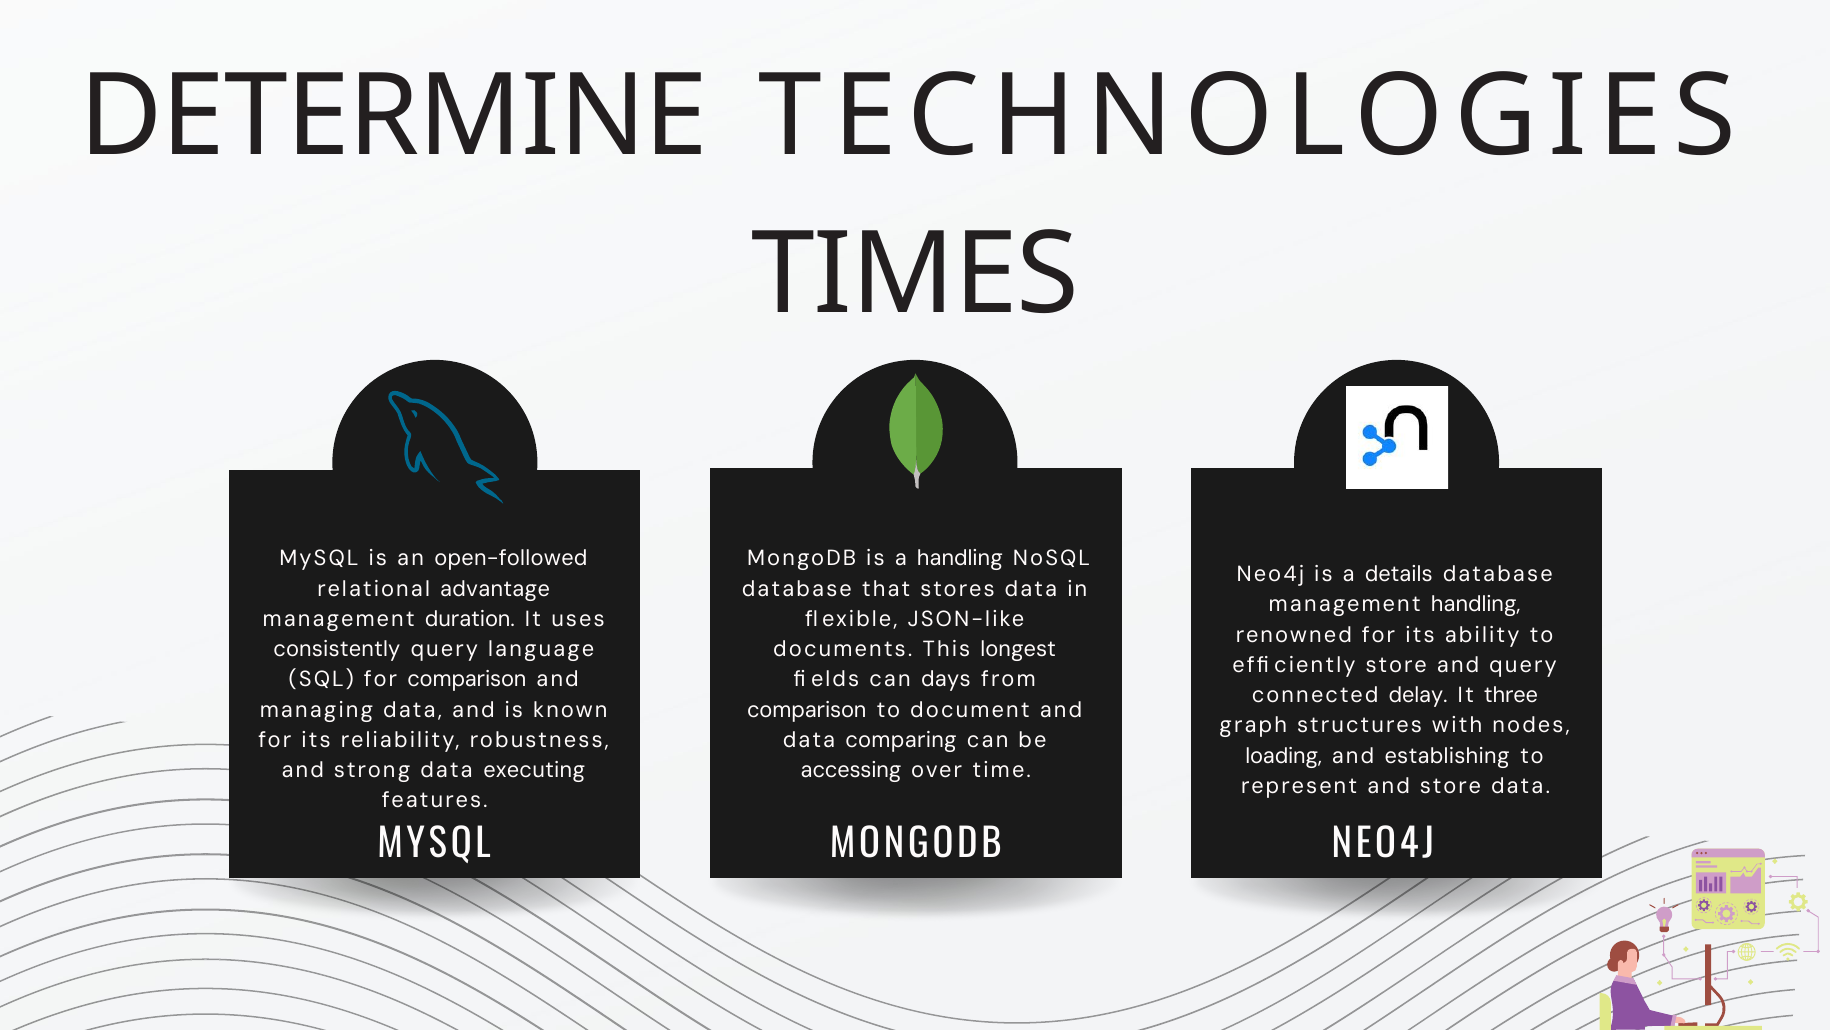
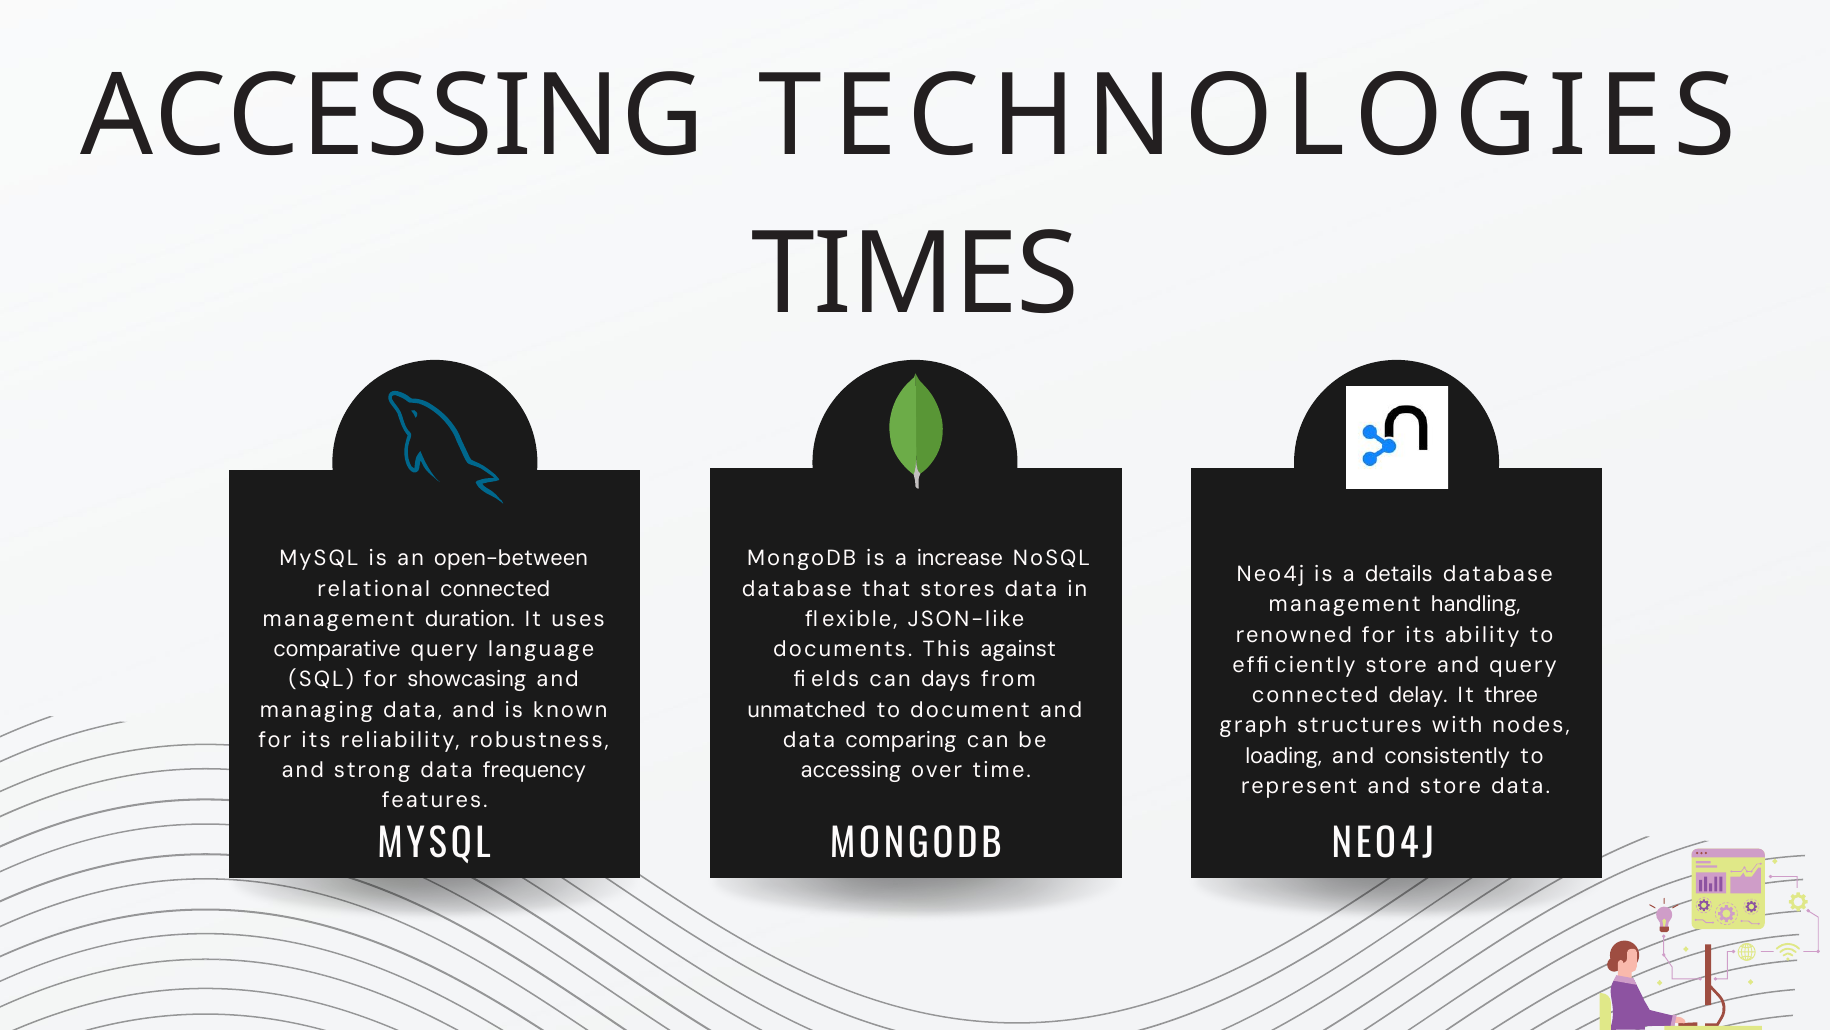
DETERMINE at (394, 117): DETERMINE -> ACCESSING
open-followed: open-followed -> open-between
a handling: handling -> increase
relational advantage: advantage -> connected
consistently: consistently -> comparative
longest: longest -> against
for comparison: comparison -> showcasing
comparison at (807, 709): comparison -> unmatched
establishing: establishing -> consistently
executing: executing -> frequency
